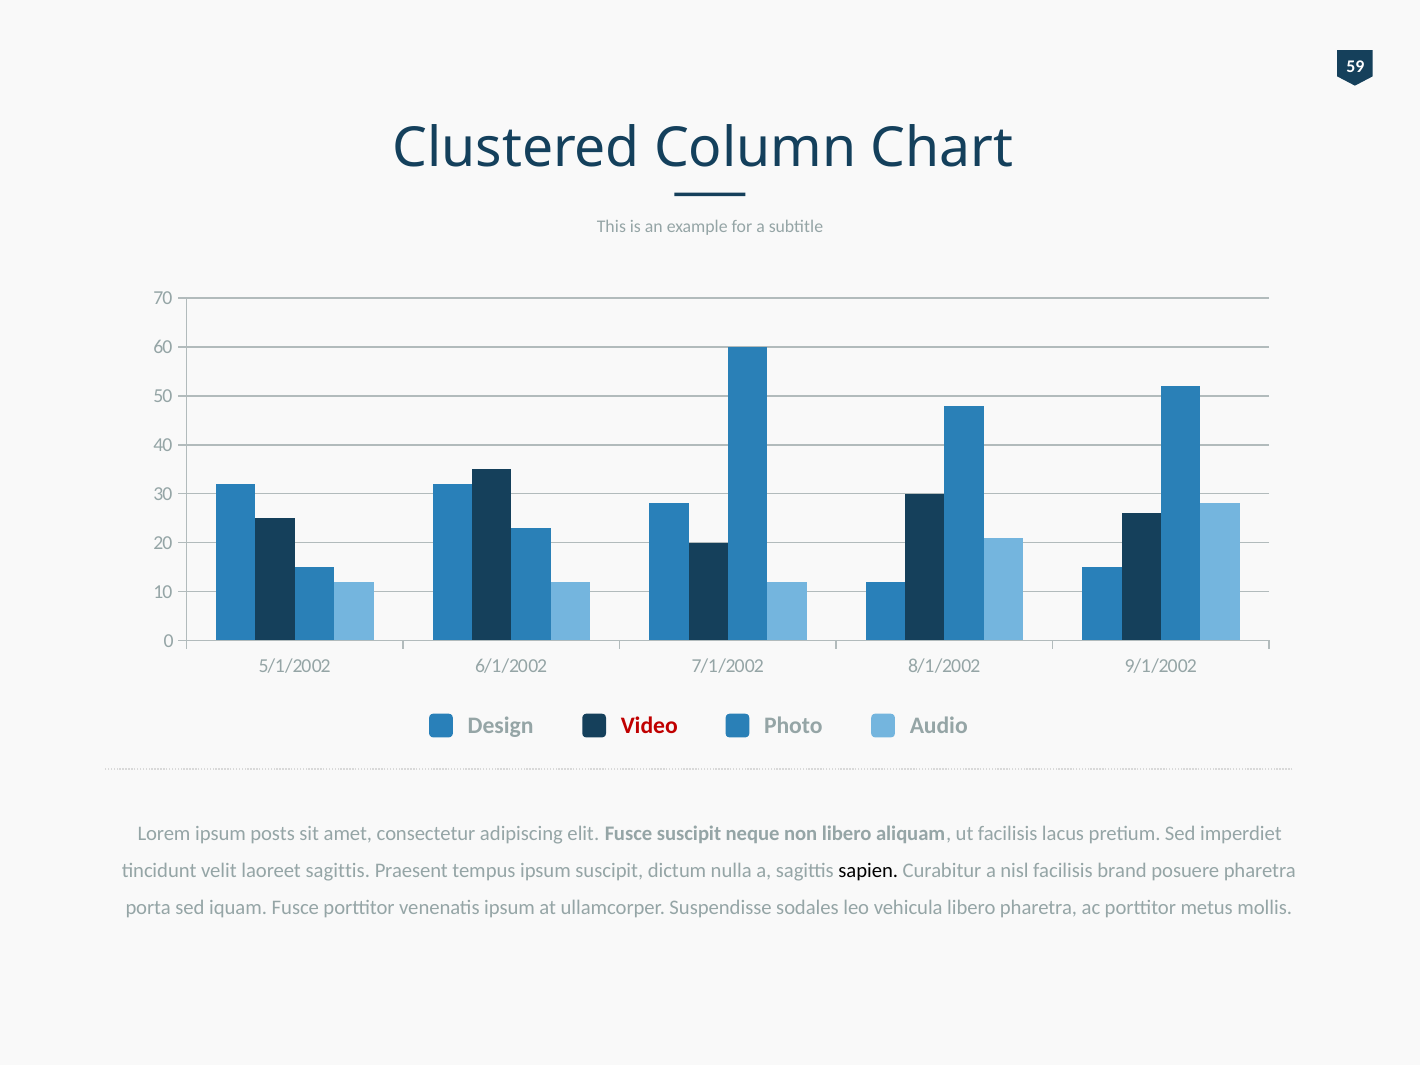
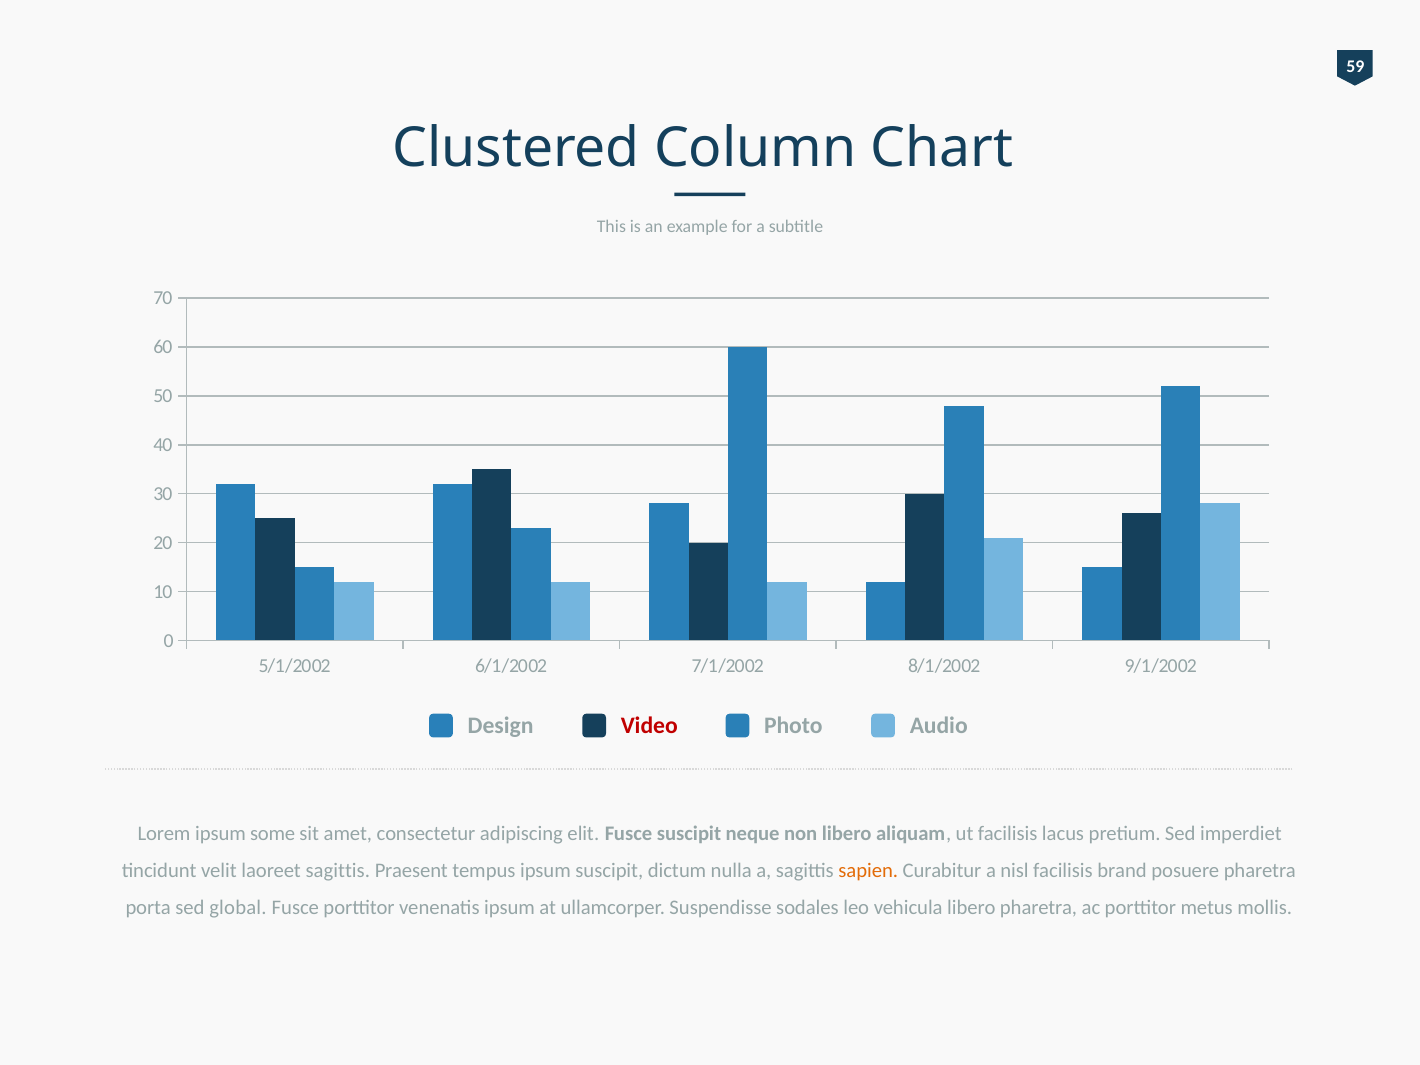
posts: posts -> some
sapien colour: black -> orange
iquam: iquam -> global
